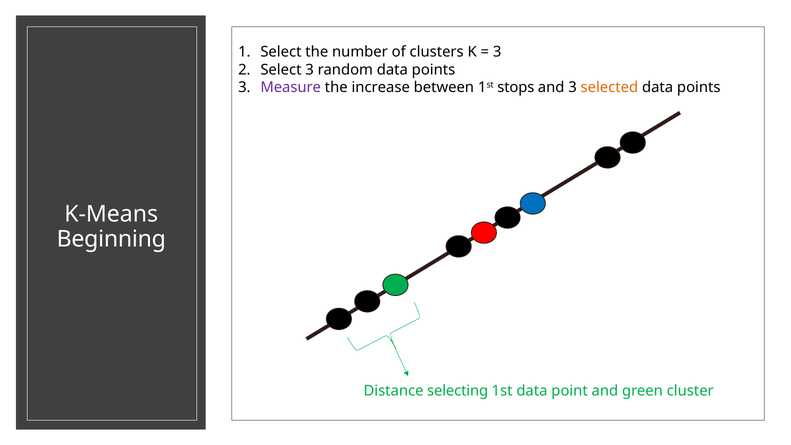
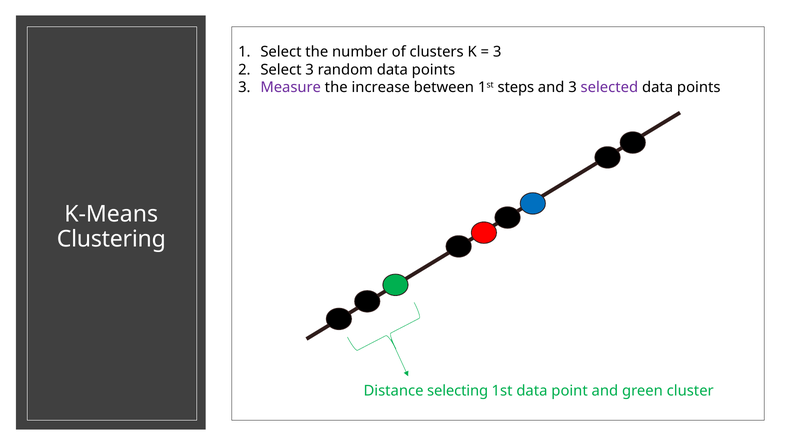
stops: stops -> steps
selected colour: orange -> purple
Beginning: Beginning -> Clustering
